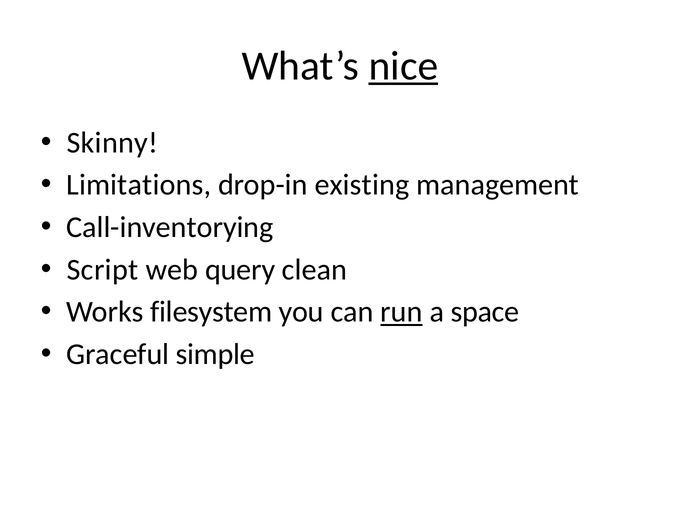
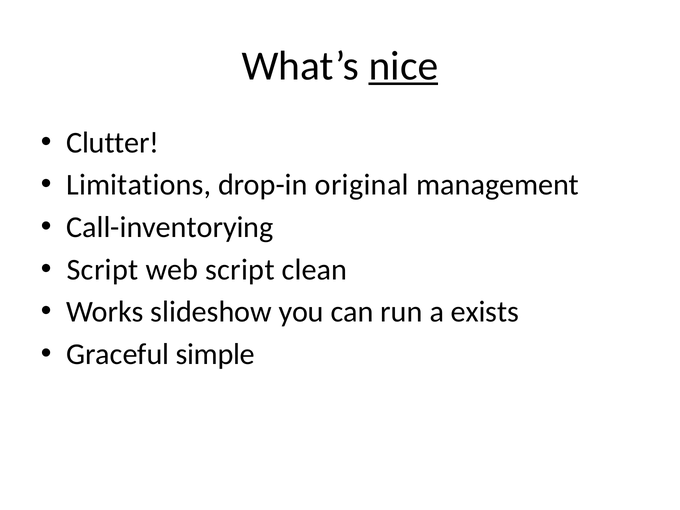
Skinny: Skinny -> Clutter
existing: existing -> original
web query: query -> script
filesystem: filesystem -> slideshow
run underline: present -> none
space: space -> exists
